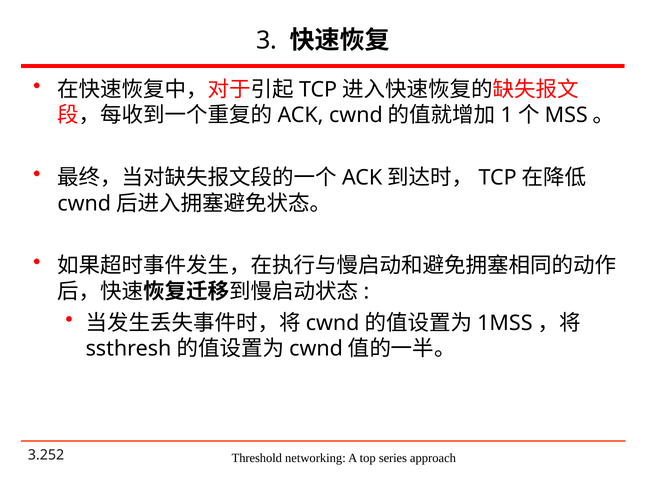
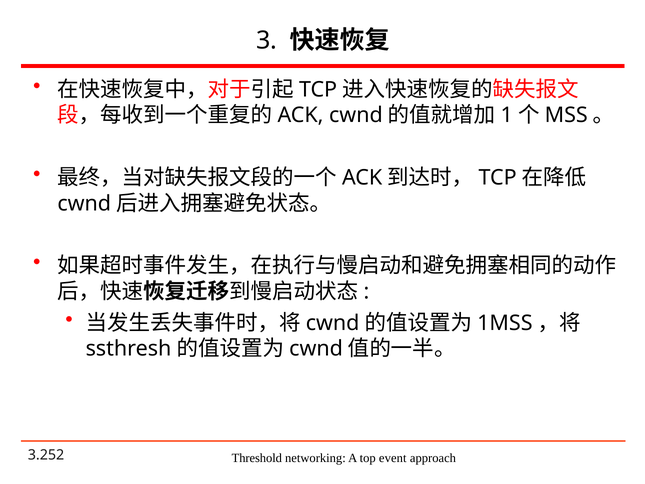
series: series -> event
